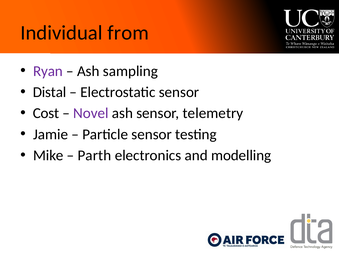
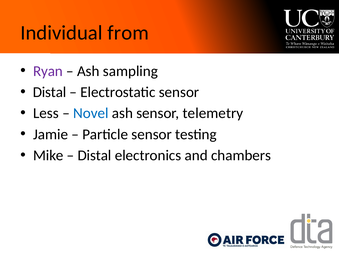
Cost: Cost -> Less
Novel colour: purple -> blue
Parth at (94, 156): Parth -> Distal
modelling: modelling -> chambers
